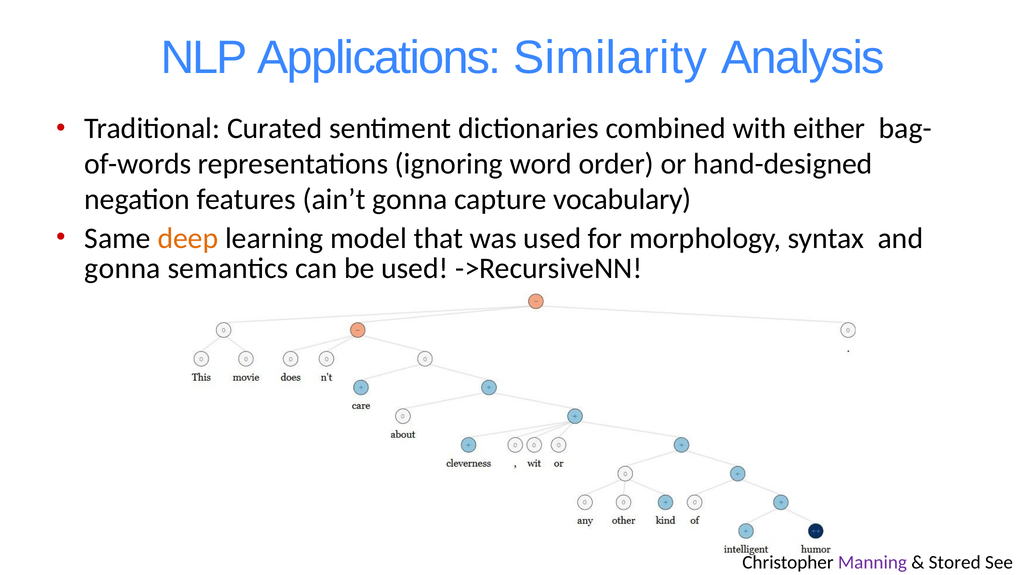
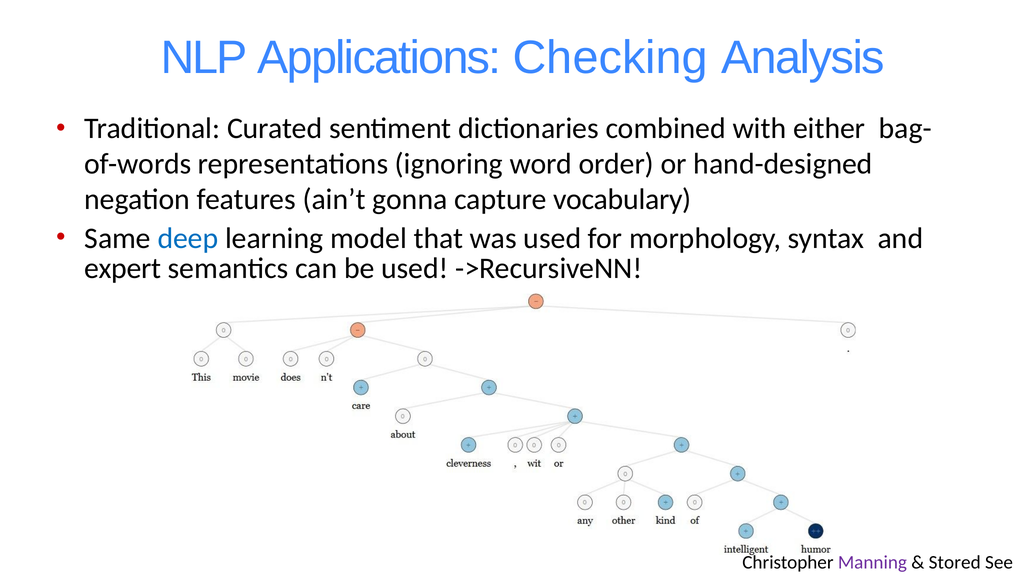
Similarity: Similarity -> Checking
deep colour: orange -> blue
gonna at (123, 268): gonna -> expert
